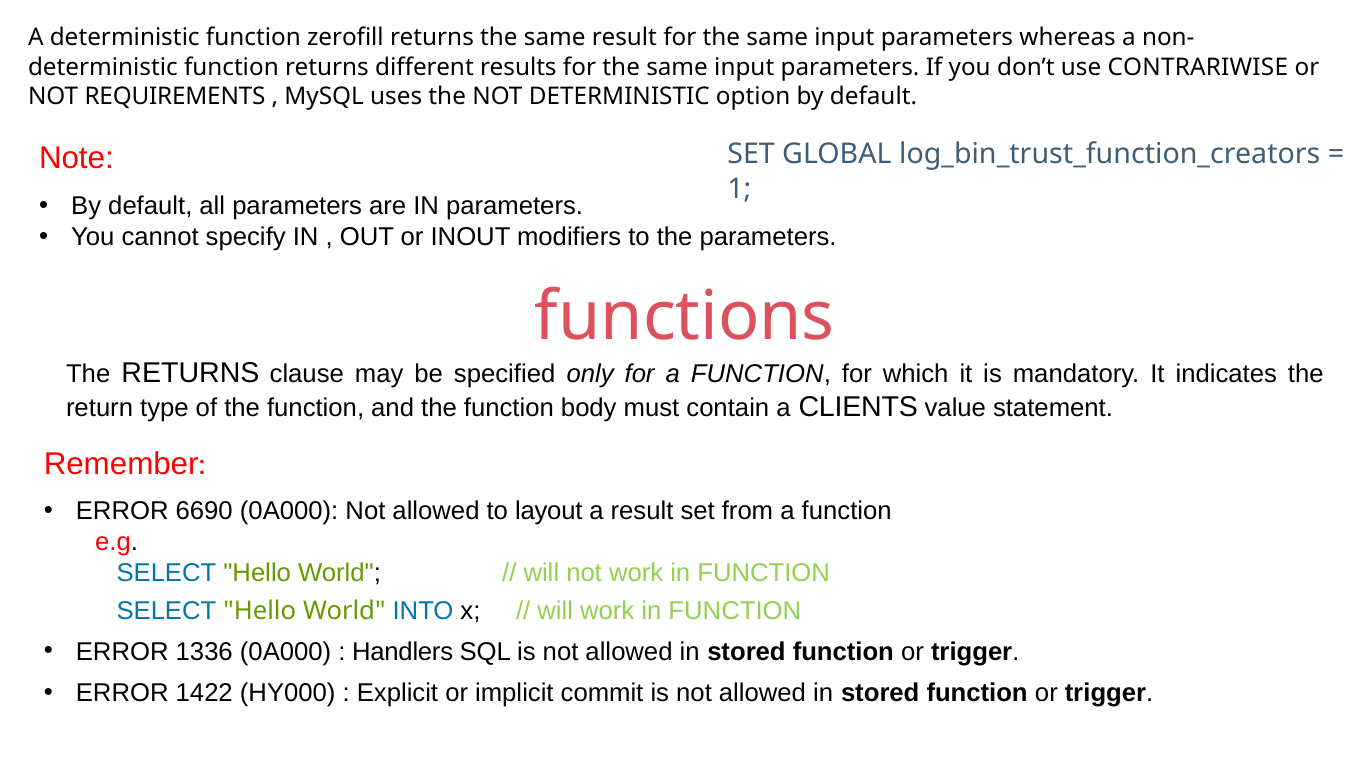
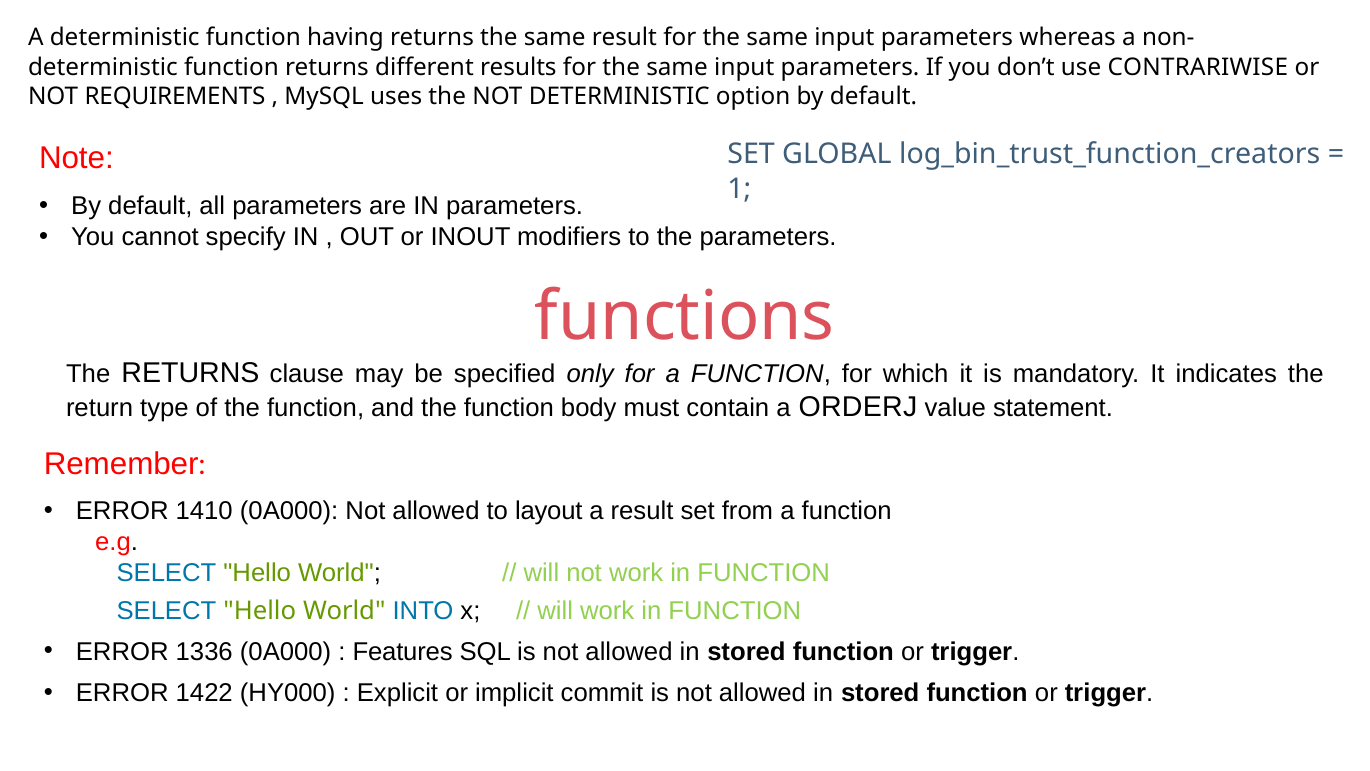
zerofill: zerofill -> having
CLIENTS: CLIENTS -> ORDERJ
6690: 6690 -> 1410
Handlers: Handlers -> Features
